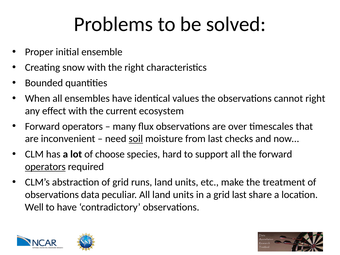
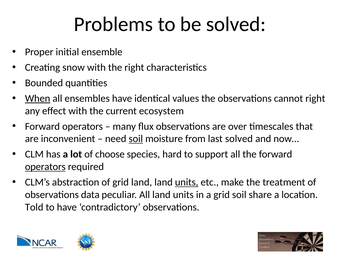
When underline: none -> present
last checks: checks -> solved
grid runs: runs -> land
units at (187, 182) underline: none -> present
grid last: last -> soil
Well: Well -> Told
